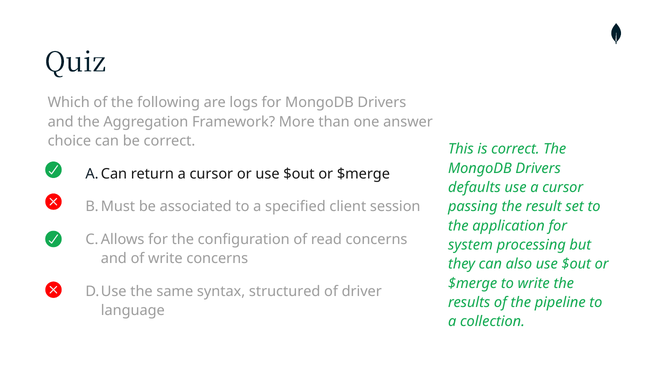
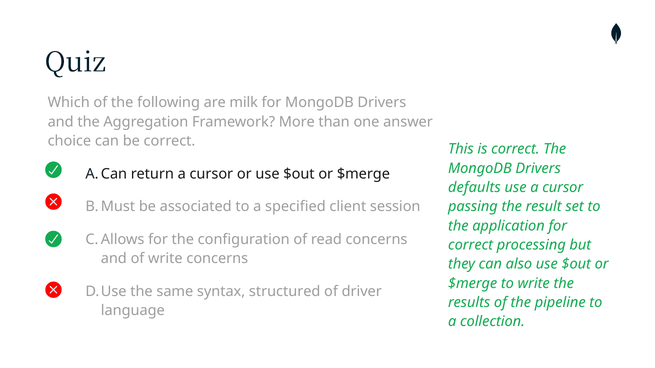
logs: logs -> milk
system at (470, 245): system -> correct
